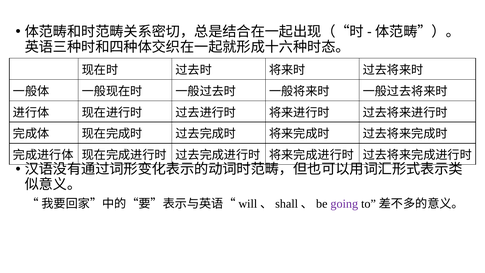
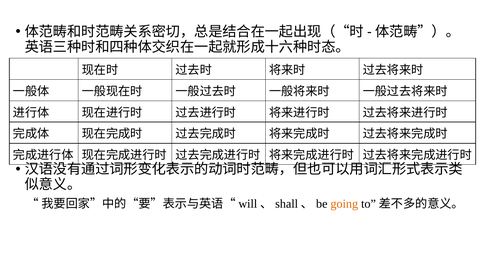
going colour: purple -> orange
